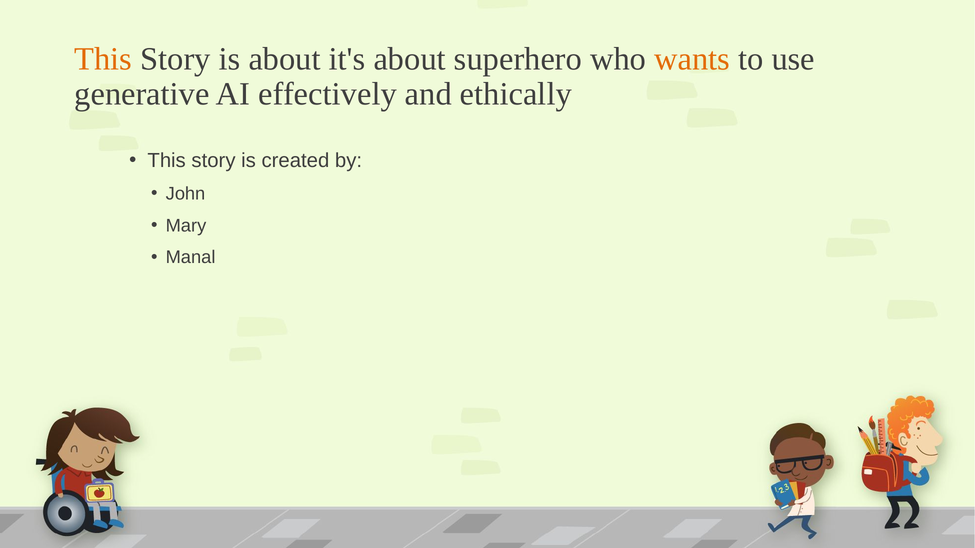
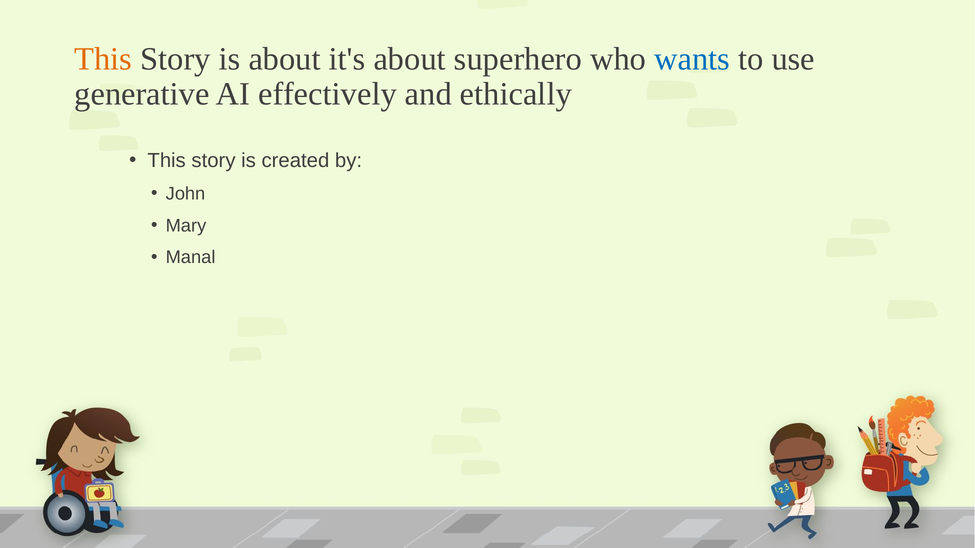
wants colour: orange -> blue
